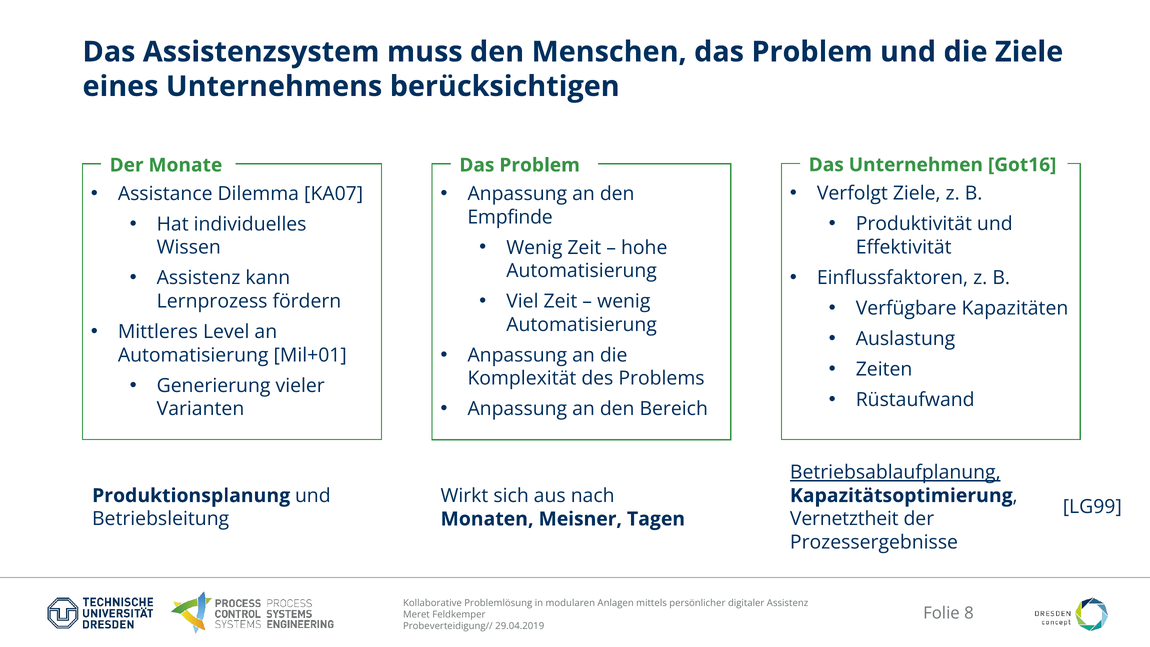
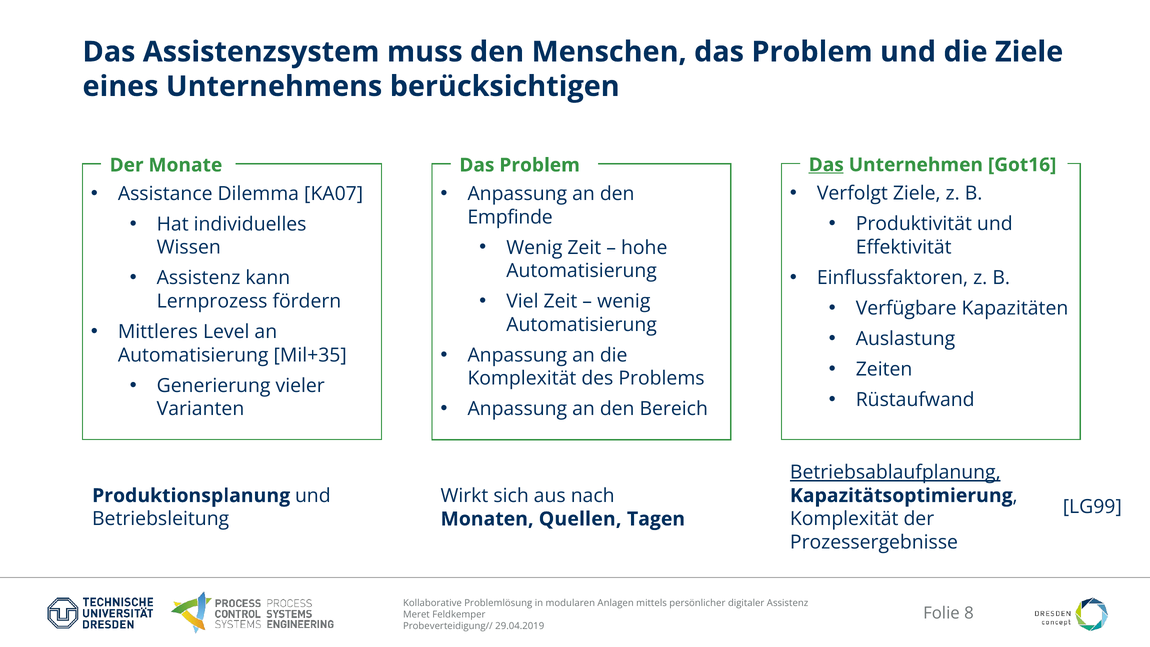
Das at (826, 165) underline: none -> present
Mil+01: Mil+01 -> Mil+35
Meisner: Meisner -> Quellen
Vernetztheit at (844, 519): Vernetztheit -> Komplexität
